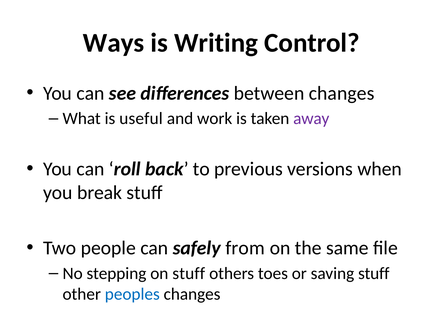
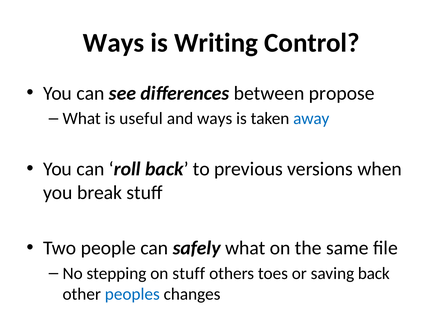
between changes: changes -> propose
and work: work -> ways
away colour: purple -> blue
safely from: from -> what
saving stuff: stuff -> back
